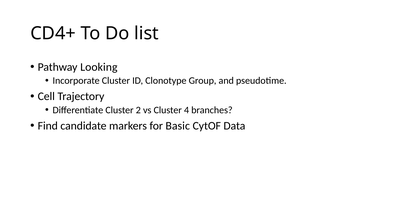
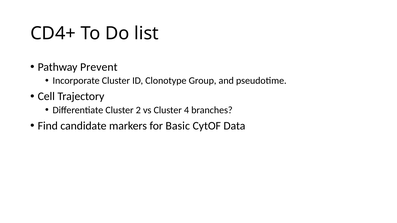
Looking: Looking -> Prevent
